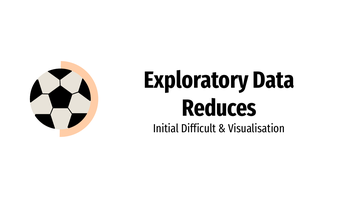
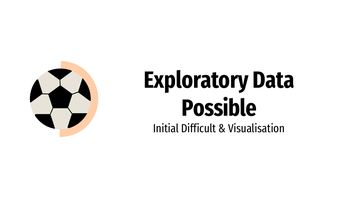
Reduces: Reduces -> Possible
